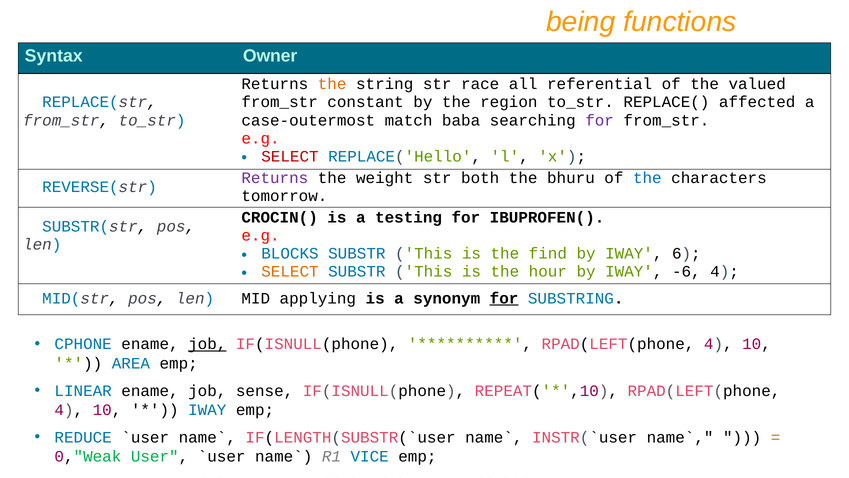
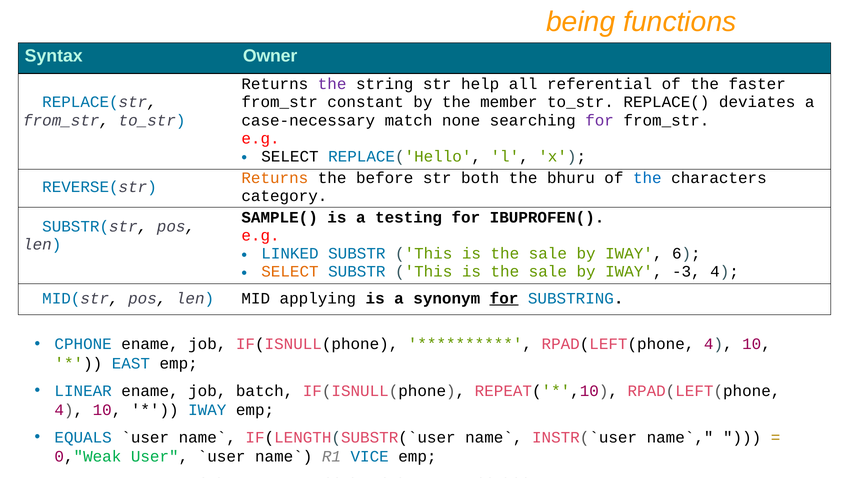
the at (332, 84) colour: orange -> purple
race: race -> help
valued: valued -> faster
region: region -> member
affected: affected -> deviates
case-outermost: case-outermost -> case-necessary
baba: baba -> none
SELECT at (290, 156) colour: red -> black
Returns at (275, 178) colour: purple -> orange
weight: weight -> before
tomorrow: tomorrow -> category
CROCIN(: CROCIN( -> SAMPLE(
BLOCKS: BLOCKS -> LINKED
find at (548, 253): find -> sale
hour at (548, 271): hour -> sale
-6: -6 -> -3
job at (207, 344) underline: present -> none
AREA: AREA -> EAST
sense: sense -> batch
REDUCE: REDUCE -> EQUALS
